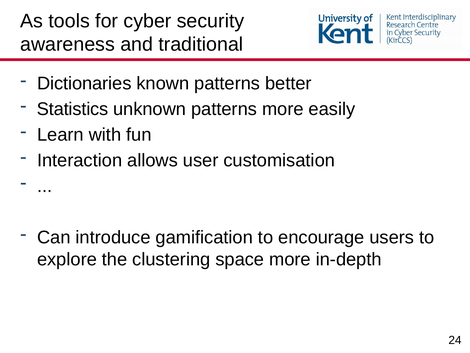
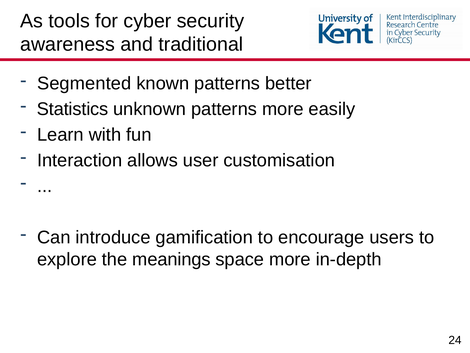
Dictionaries: Dictionaries -> Segmented
clustering: clustering -> meanings
